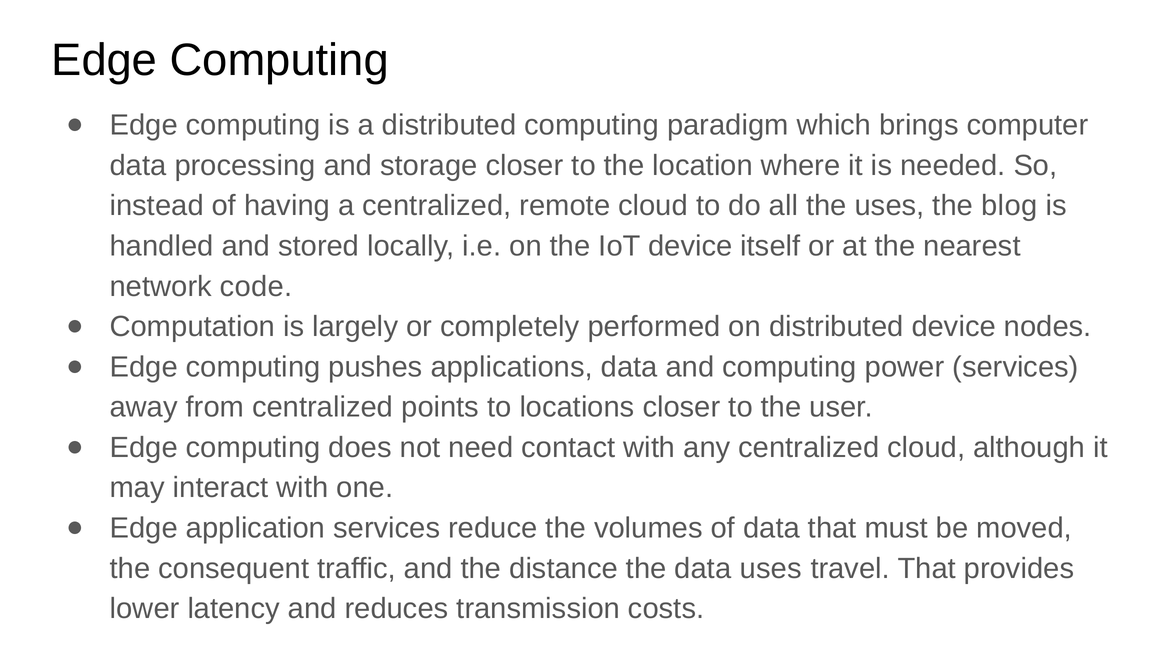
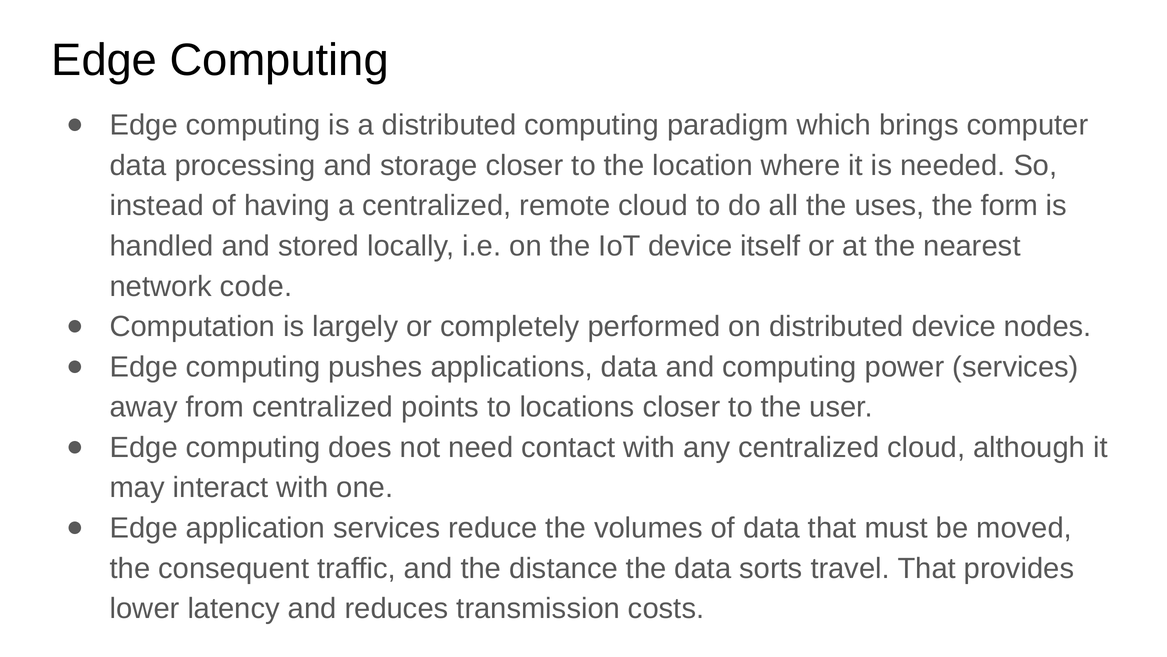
blog: blog -> form
data uses: uses -> sorts
